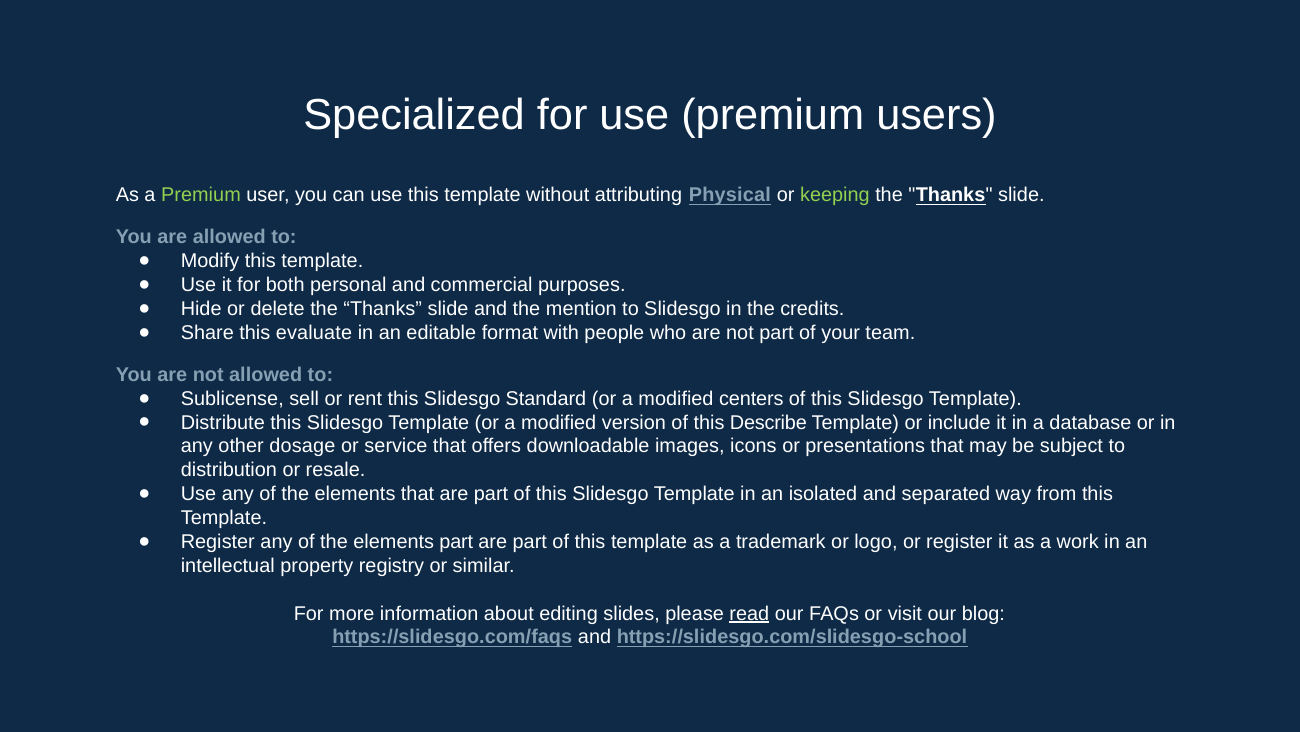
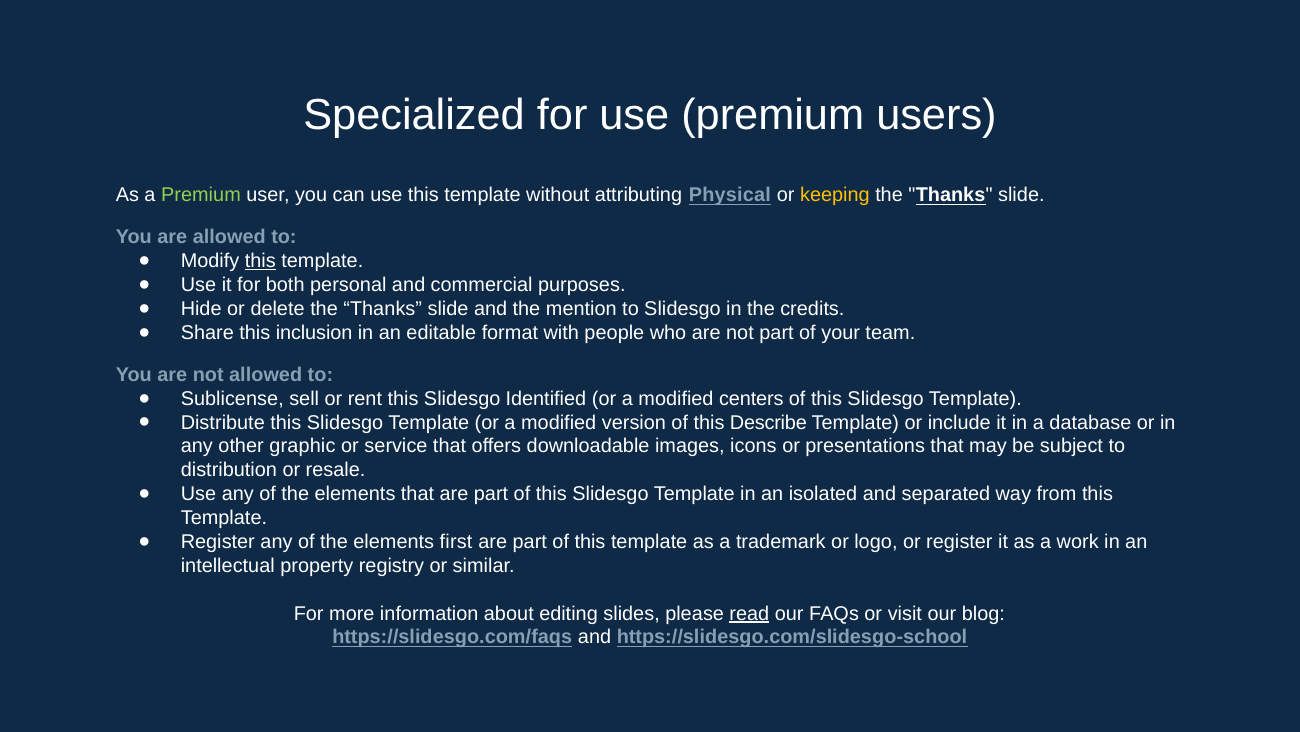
keeping colour: light green -> yellow
this at (260, 261) underline: none -> present
evaluate: evaluate -> inclusion
Standard: Standard -> Identified
dosage: dosage -> graphic
elements part: part -> first
